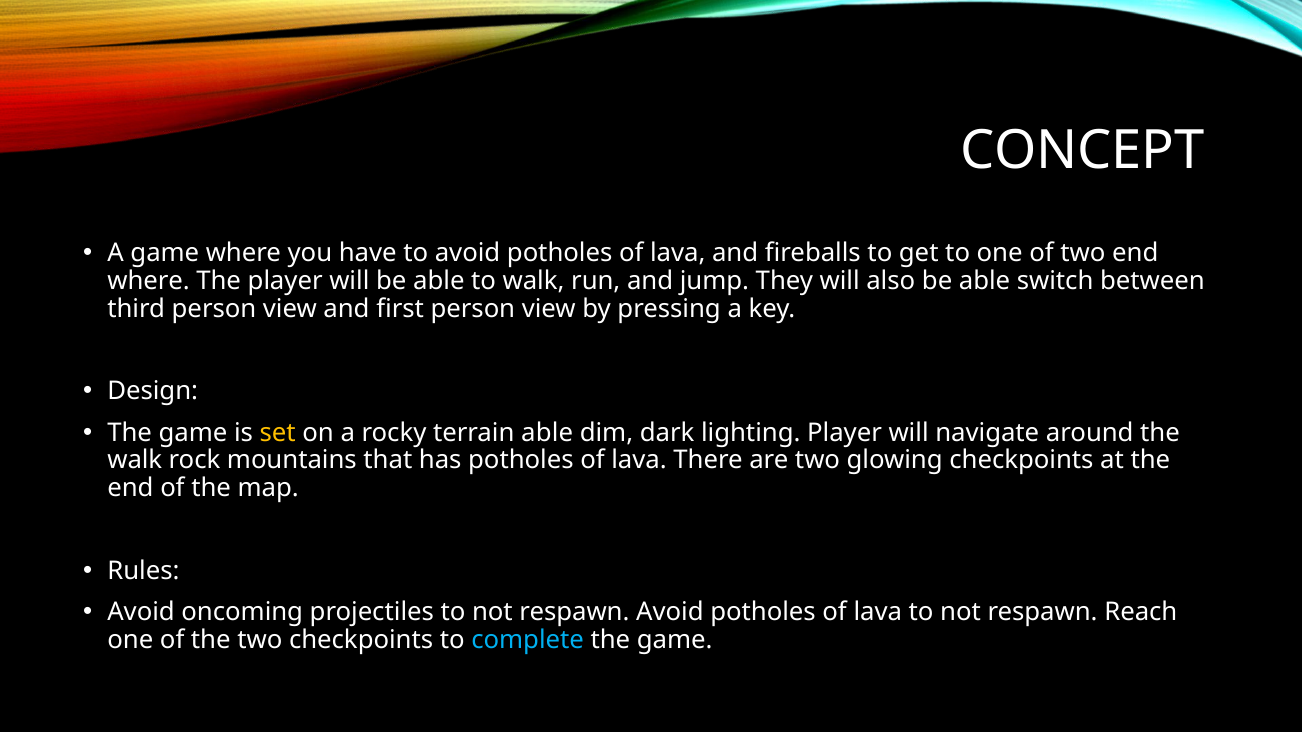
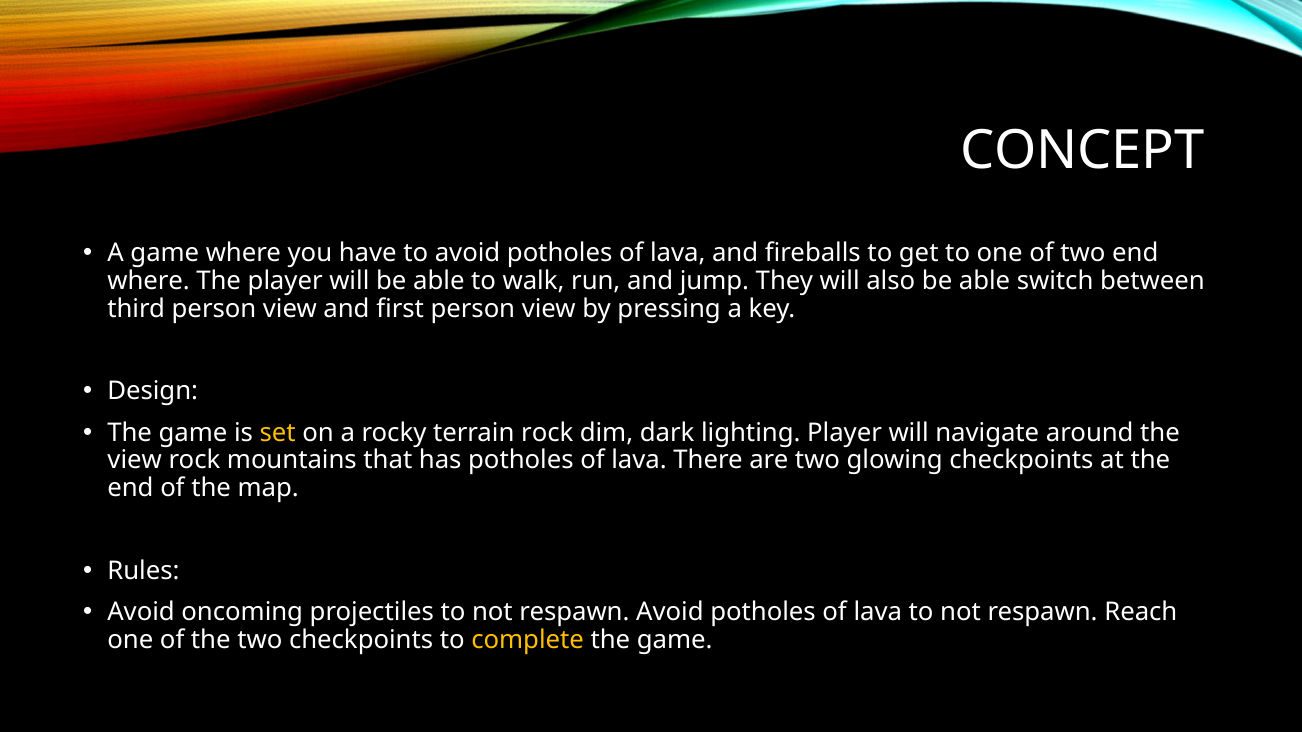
terrain able: able -> rock
walk at (135, 461): walk -> view
complete colour: light blue -> yellow
